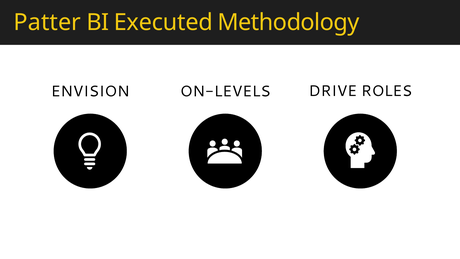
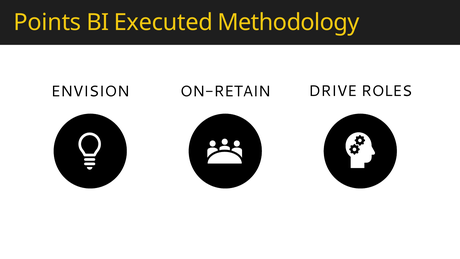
Patter: Patter -> Points
ON-LEVELS: ON-LEVELS -> ON-RETAIN
